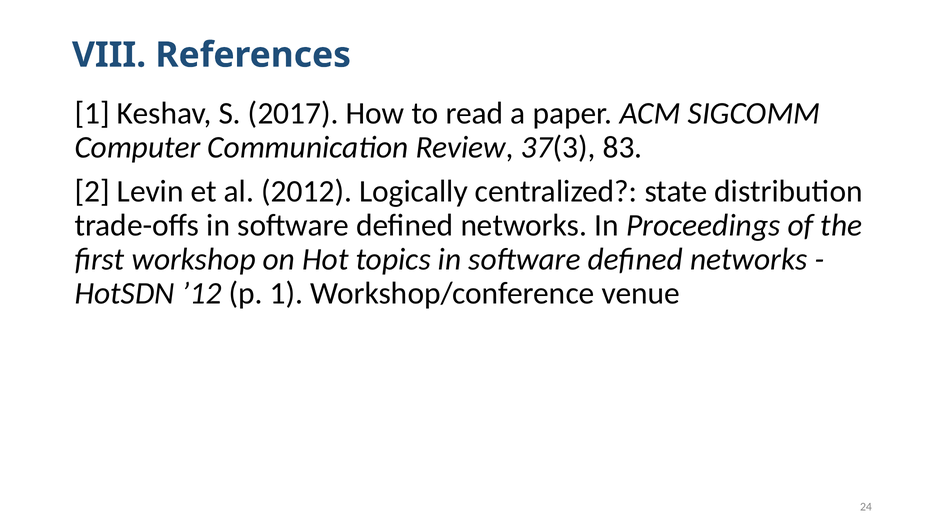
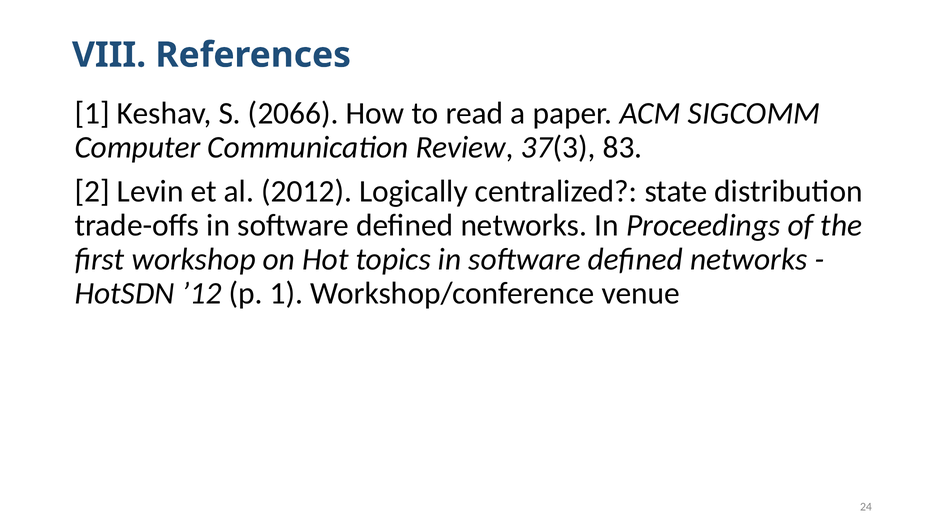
2017: 2017 -> 2066
